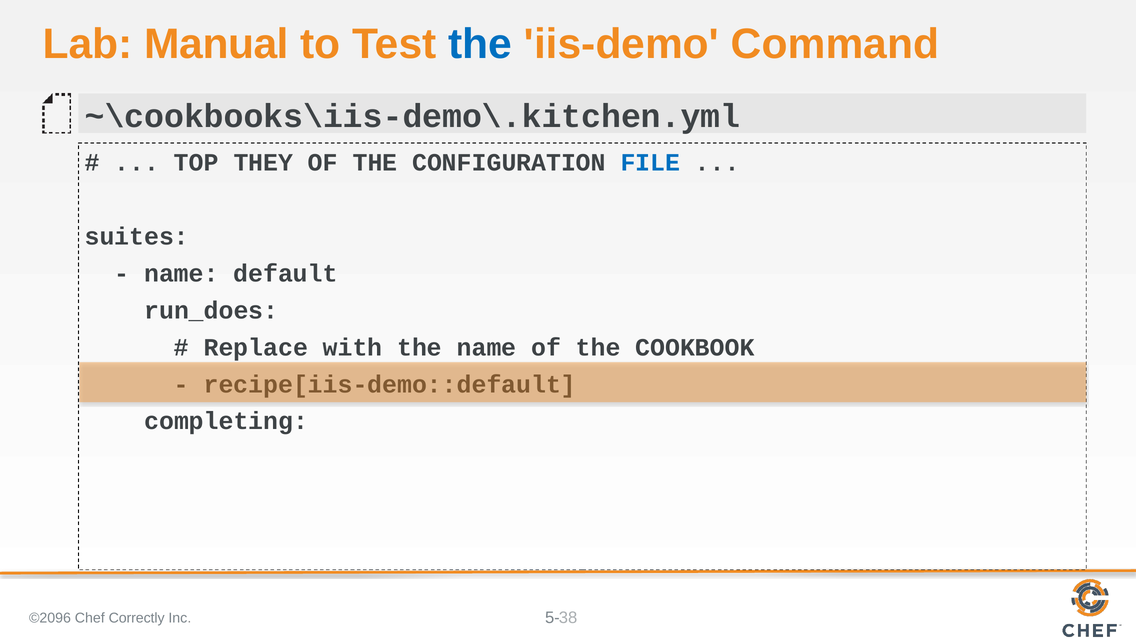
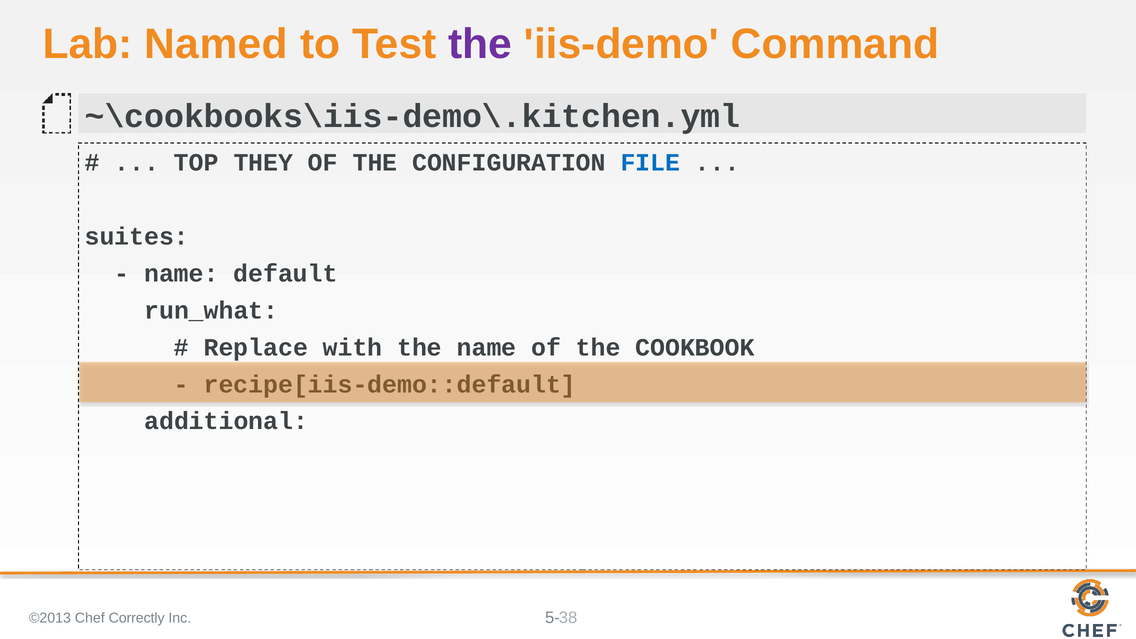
Manual: Manual -> Named
the at (480, 44) colour: blue -> purple
run_does: run_does -> run_what
completing: completing -> additional
©2096: ©2096 -> ©2013
